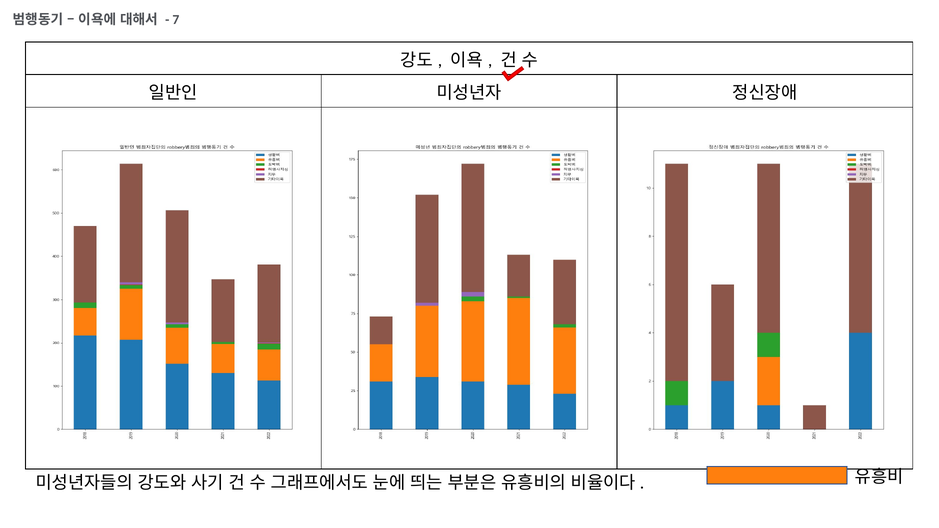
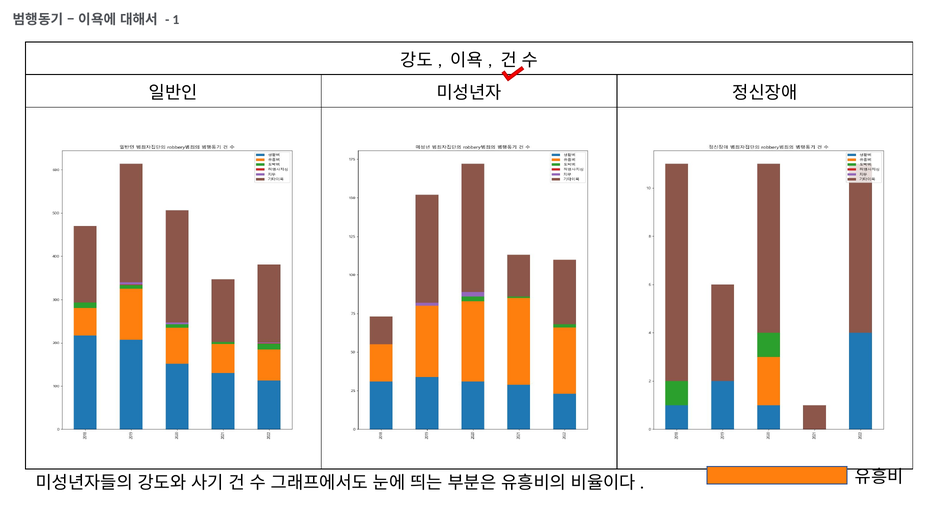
7: 7 -> 1
